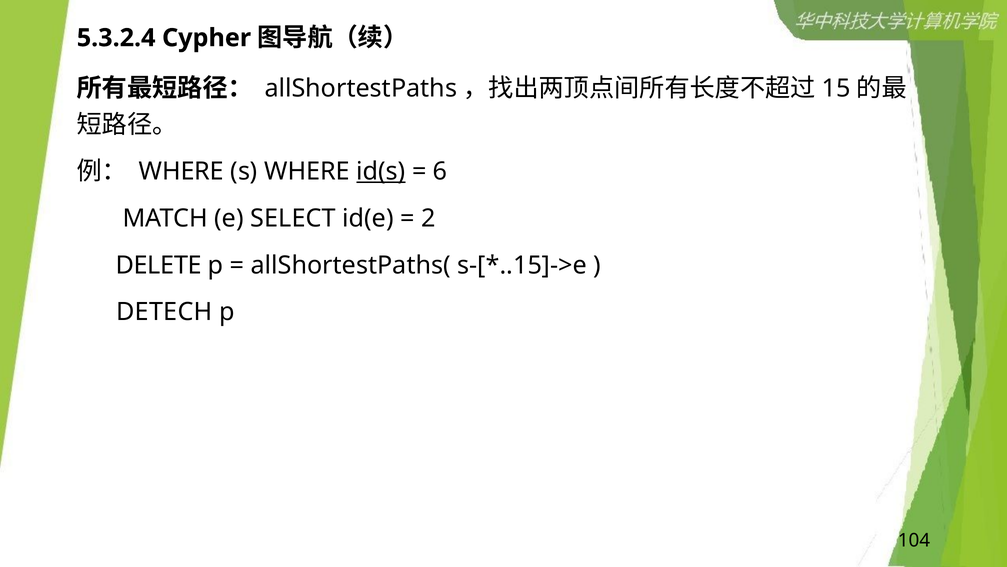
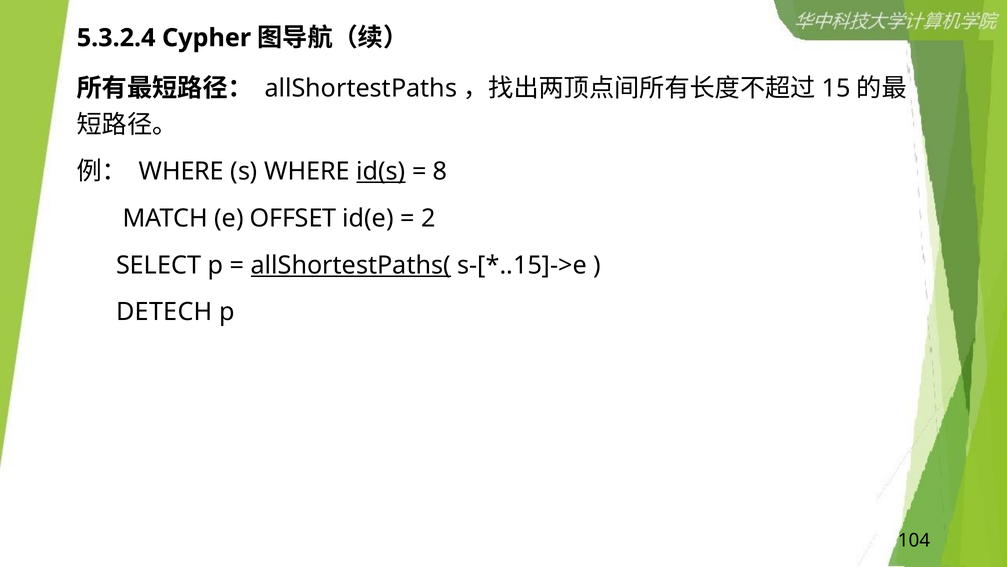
6: 6 -> 8
SELECT: SELECT -> OFFSET
DELETE: DELETE -> SELECT
allShortestPaths( underline: none -> present
